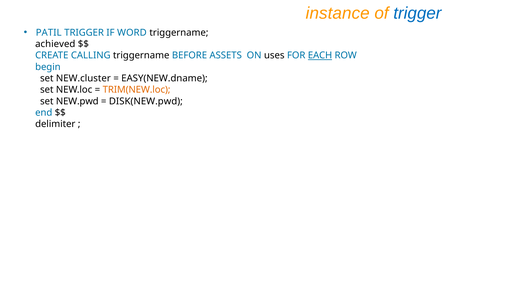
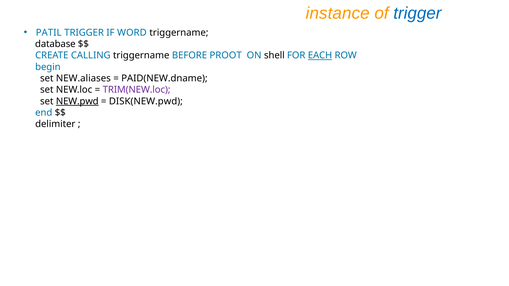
achieved: achieved -> database
ASSETS: ASSETS -> PROOT
uses: uses -> shell
NEW.cluster: NEW.cluster -> NEW.aliases
EASY(NEW.dname: EASY(NEW.dname -> PAID(NEW.dname
TRIM(NEW.loc colour: orange -> purple
NEW.pwd underline: none -> present
